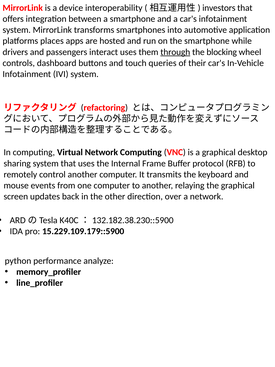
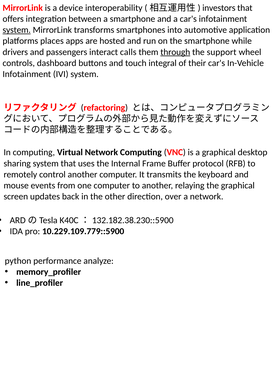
system at (17, 30) underline: none -> present
interact uses: uses -> calls
blocking: blocking -> support
queries: queries -> integral
15.229.109.179::5900: 15.229.109.179::5900 -> 10.229.109.779::5900
